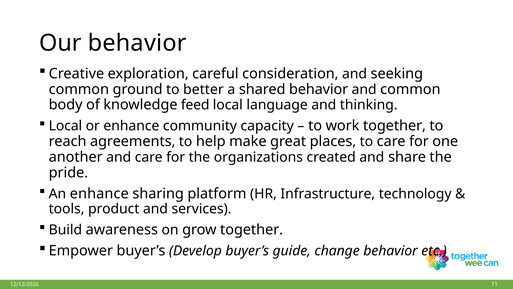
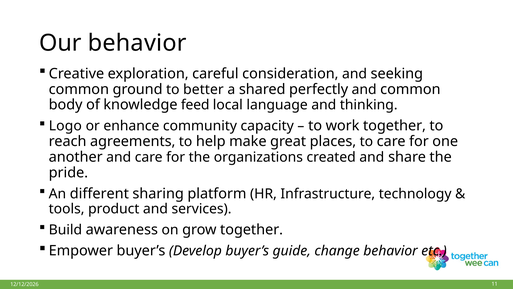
shared behavior: behavior -> perfectly
Local at (65, 126): Local -> Logo
An enhance: enhance -> different
